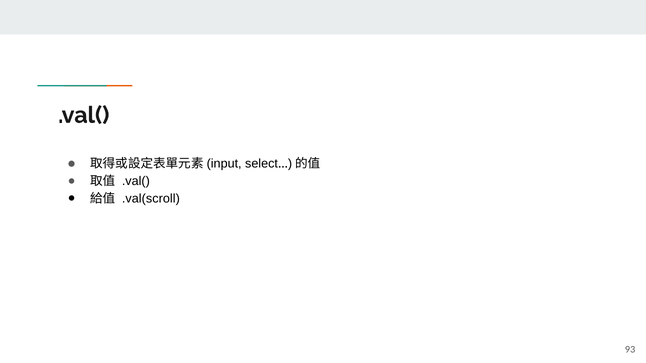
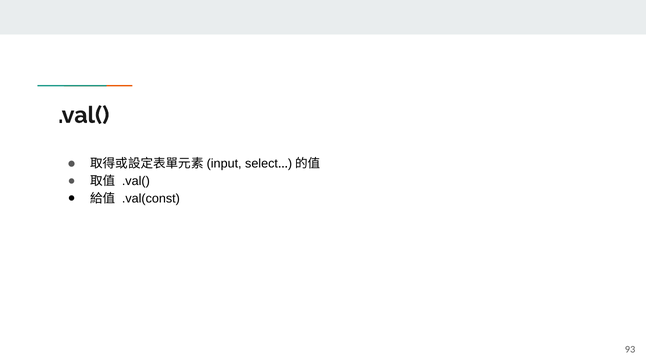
.val(scroll: .val(scroll -> .val(const
